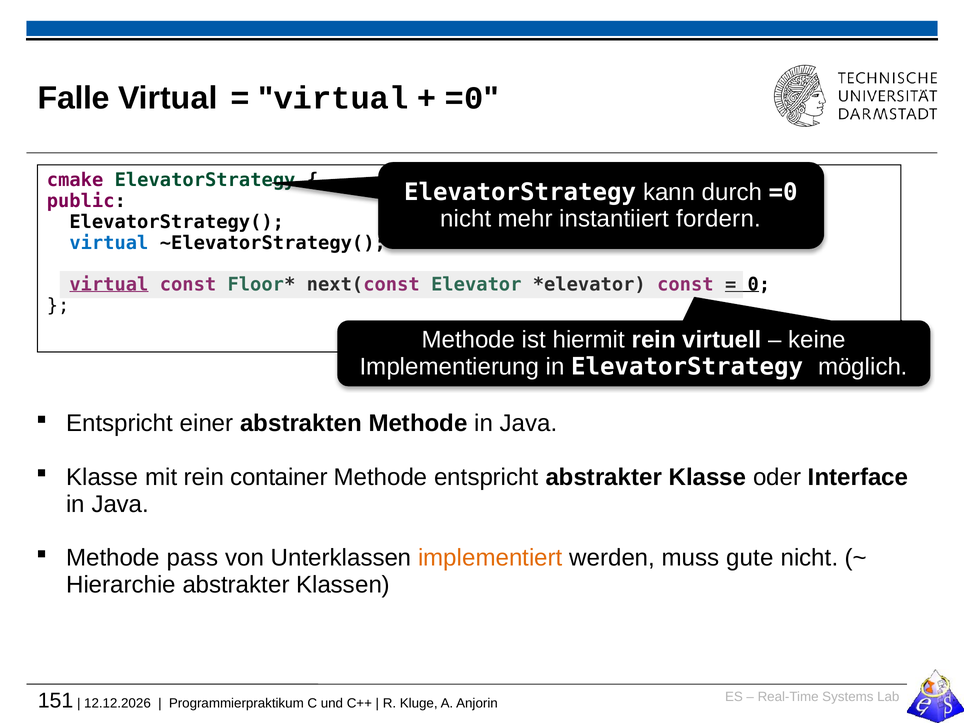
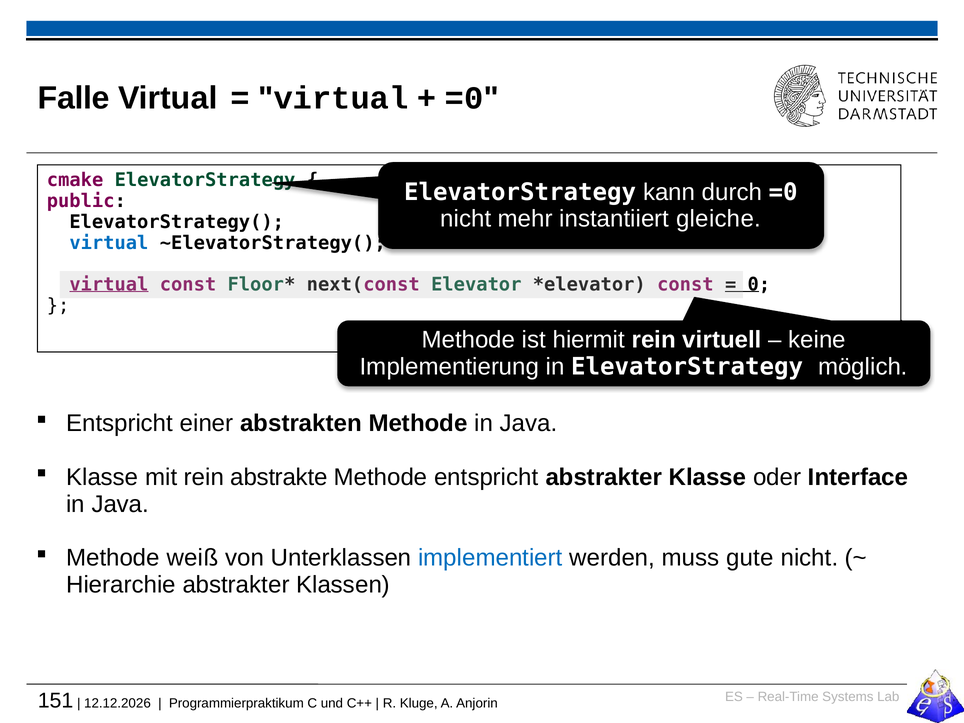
fordern: fordern -> gleiche
container: container -> abstrakte
pass: pass -> weiß
implementiert colour: orange -> blue
